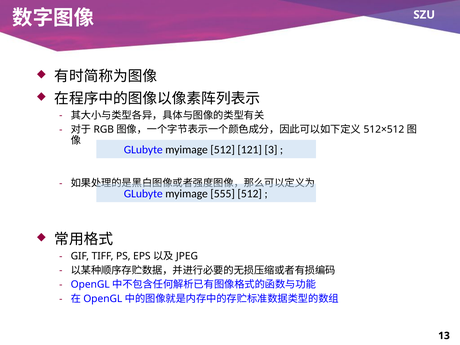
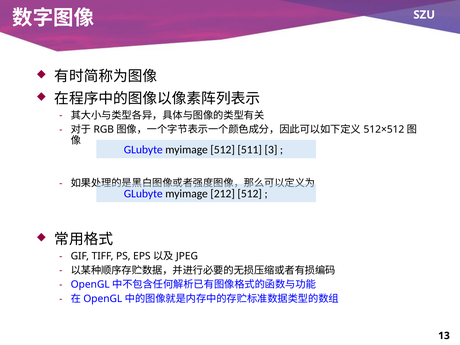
121: 121 -> 511
555: 555 -> 212
